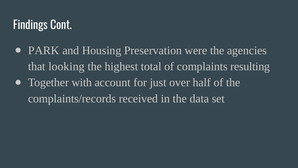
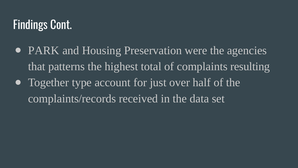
looking: looking -> patterns
with: with -> type
